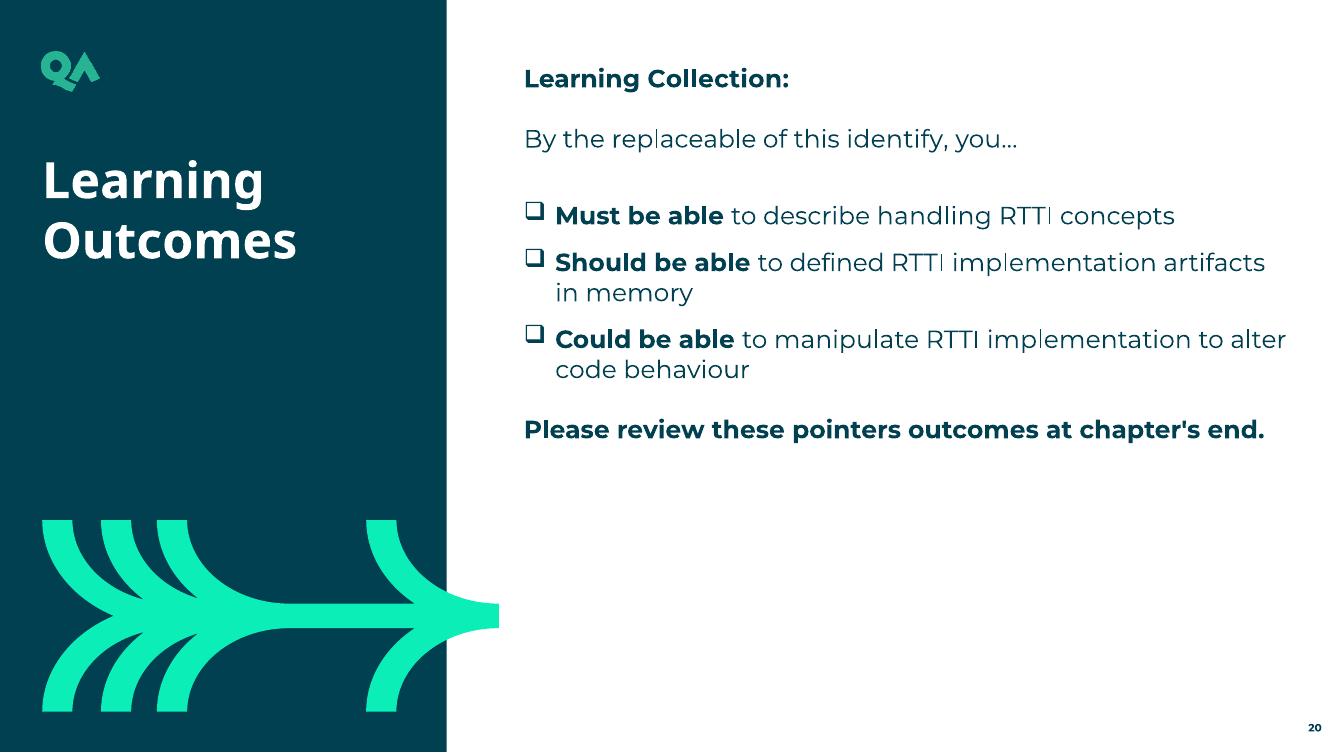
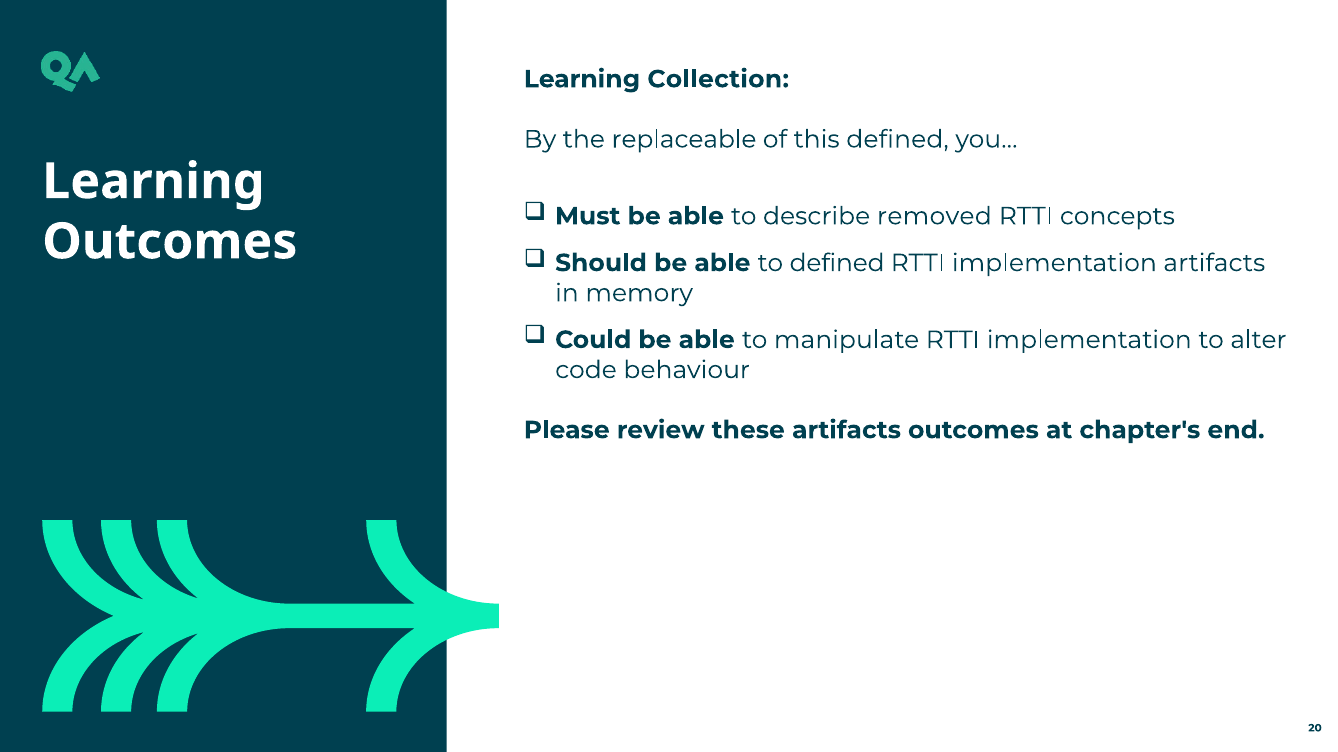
this identify: identify -> defined
handling: handling -> removed
these pointers: pointers -> artifacts
